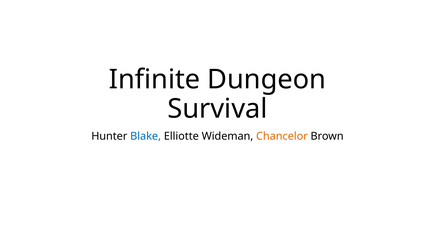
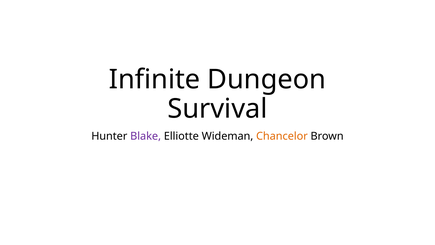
Blake colour: blue -> purple
